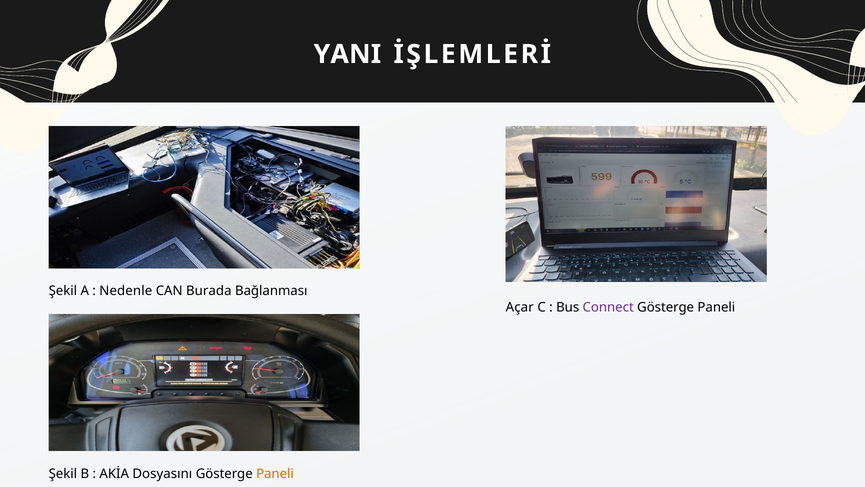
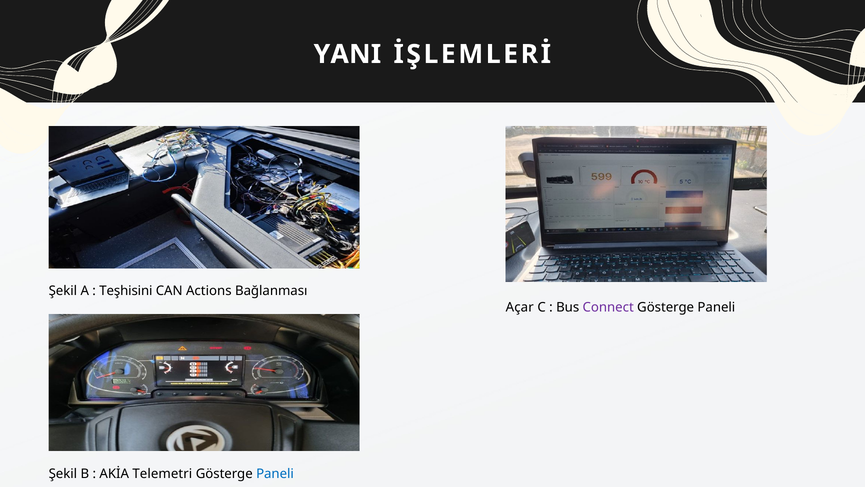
Nedenle: Nedenle -> Teşhisini
Burada: Burada -> Actions
Dosyasını: Dosyasını -> Telemetri
Paneli at (275, 473) colour: orange -> blue
